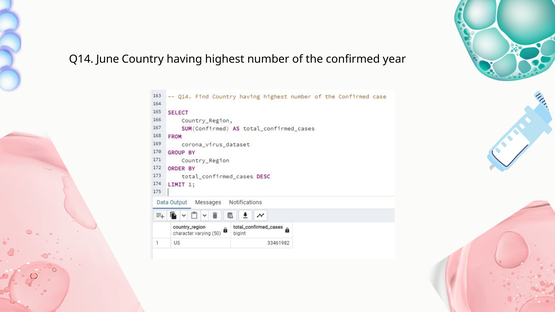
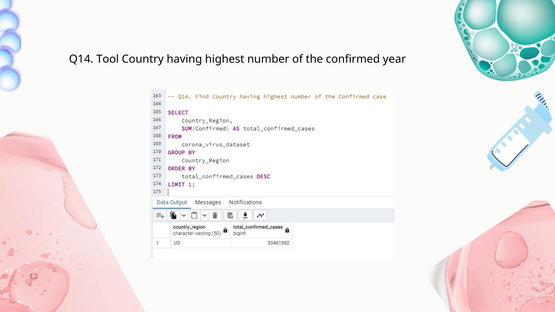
June: June -> Tool
